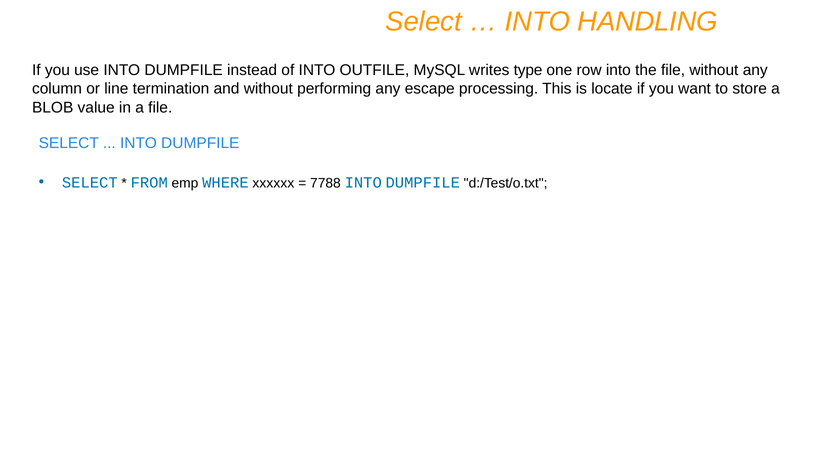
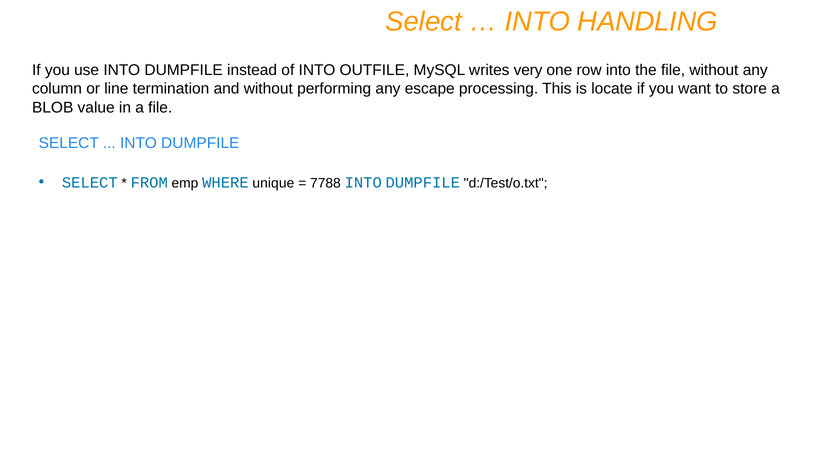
type: type -> very
xxxxxx: xxxxxx -> unique
